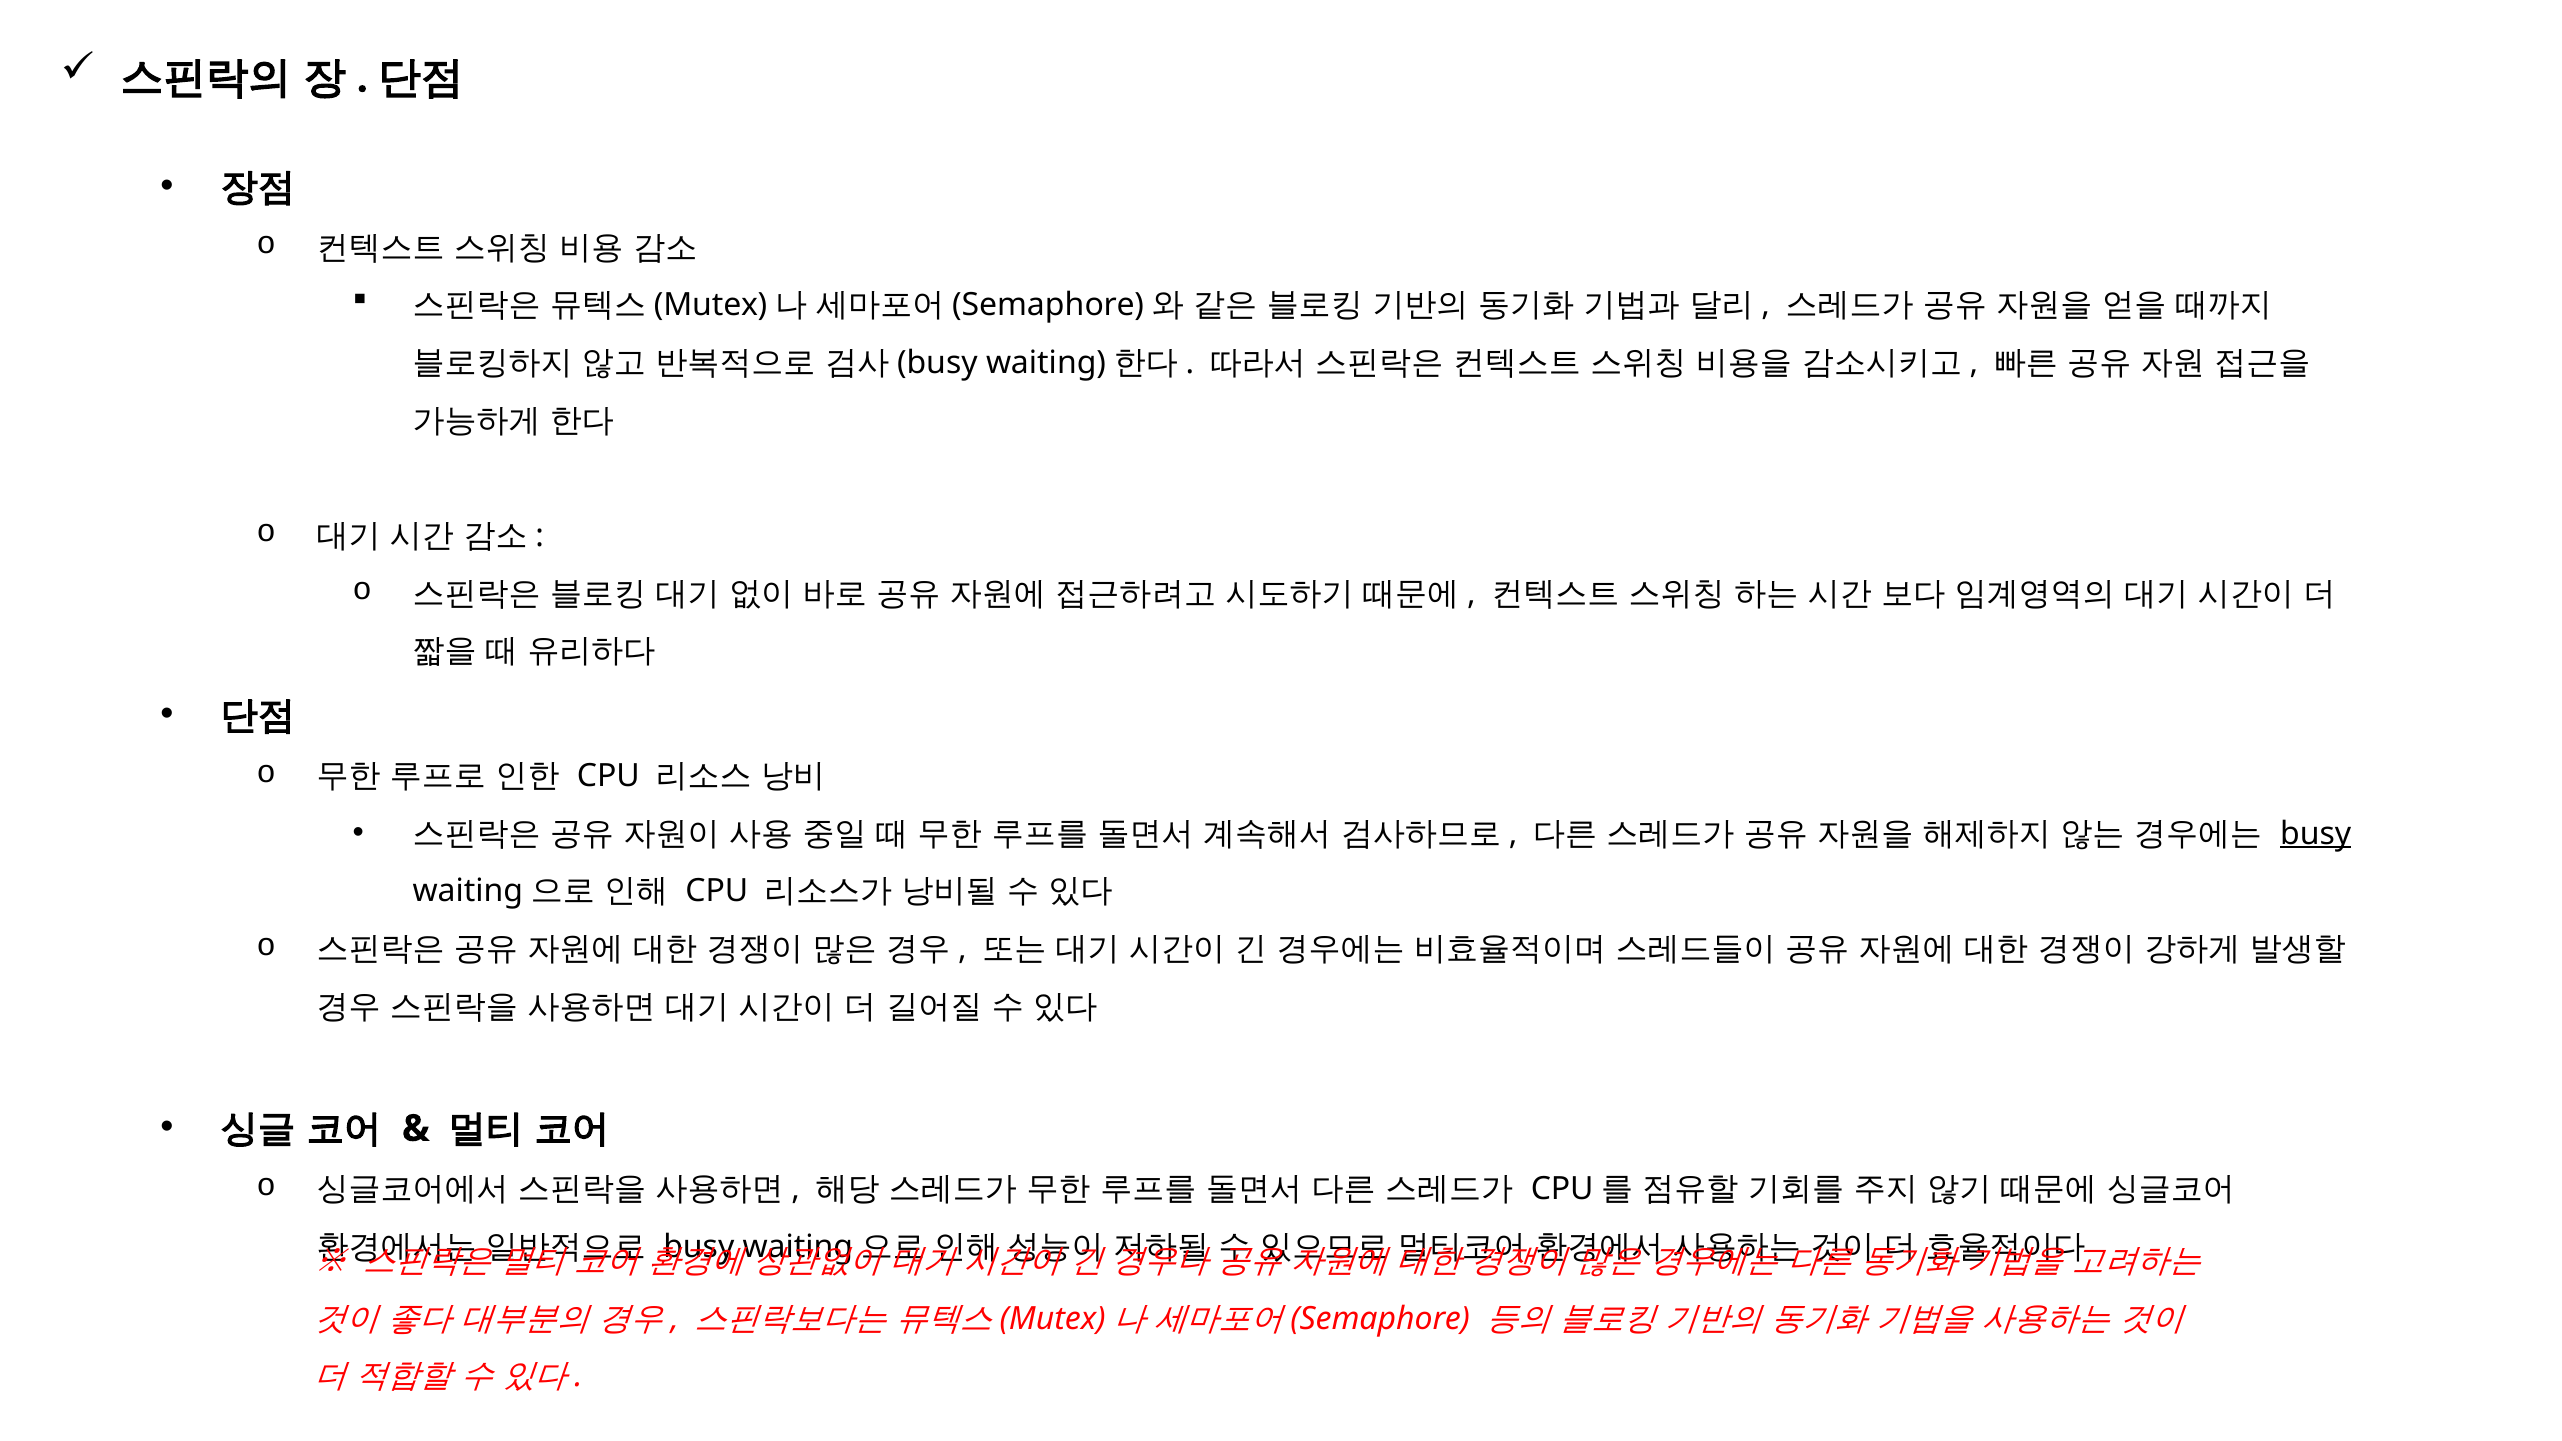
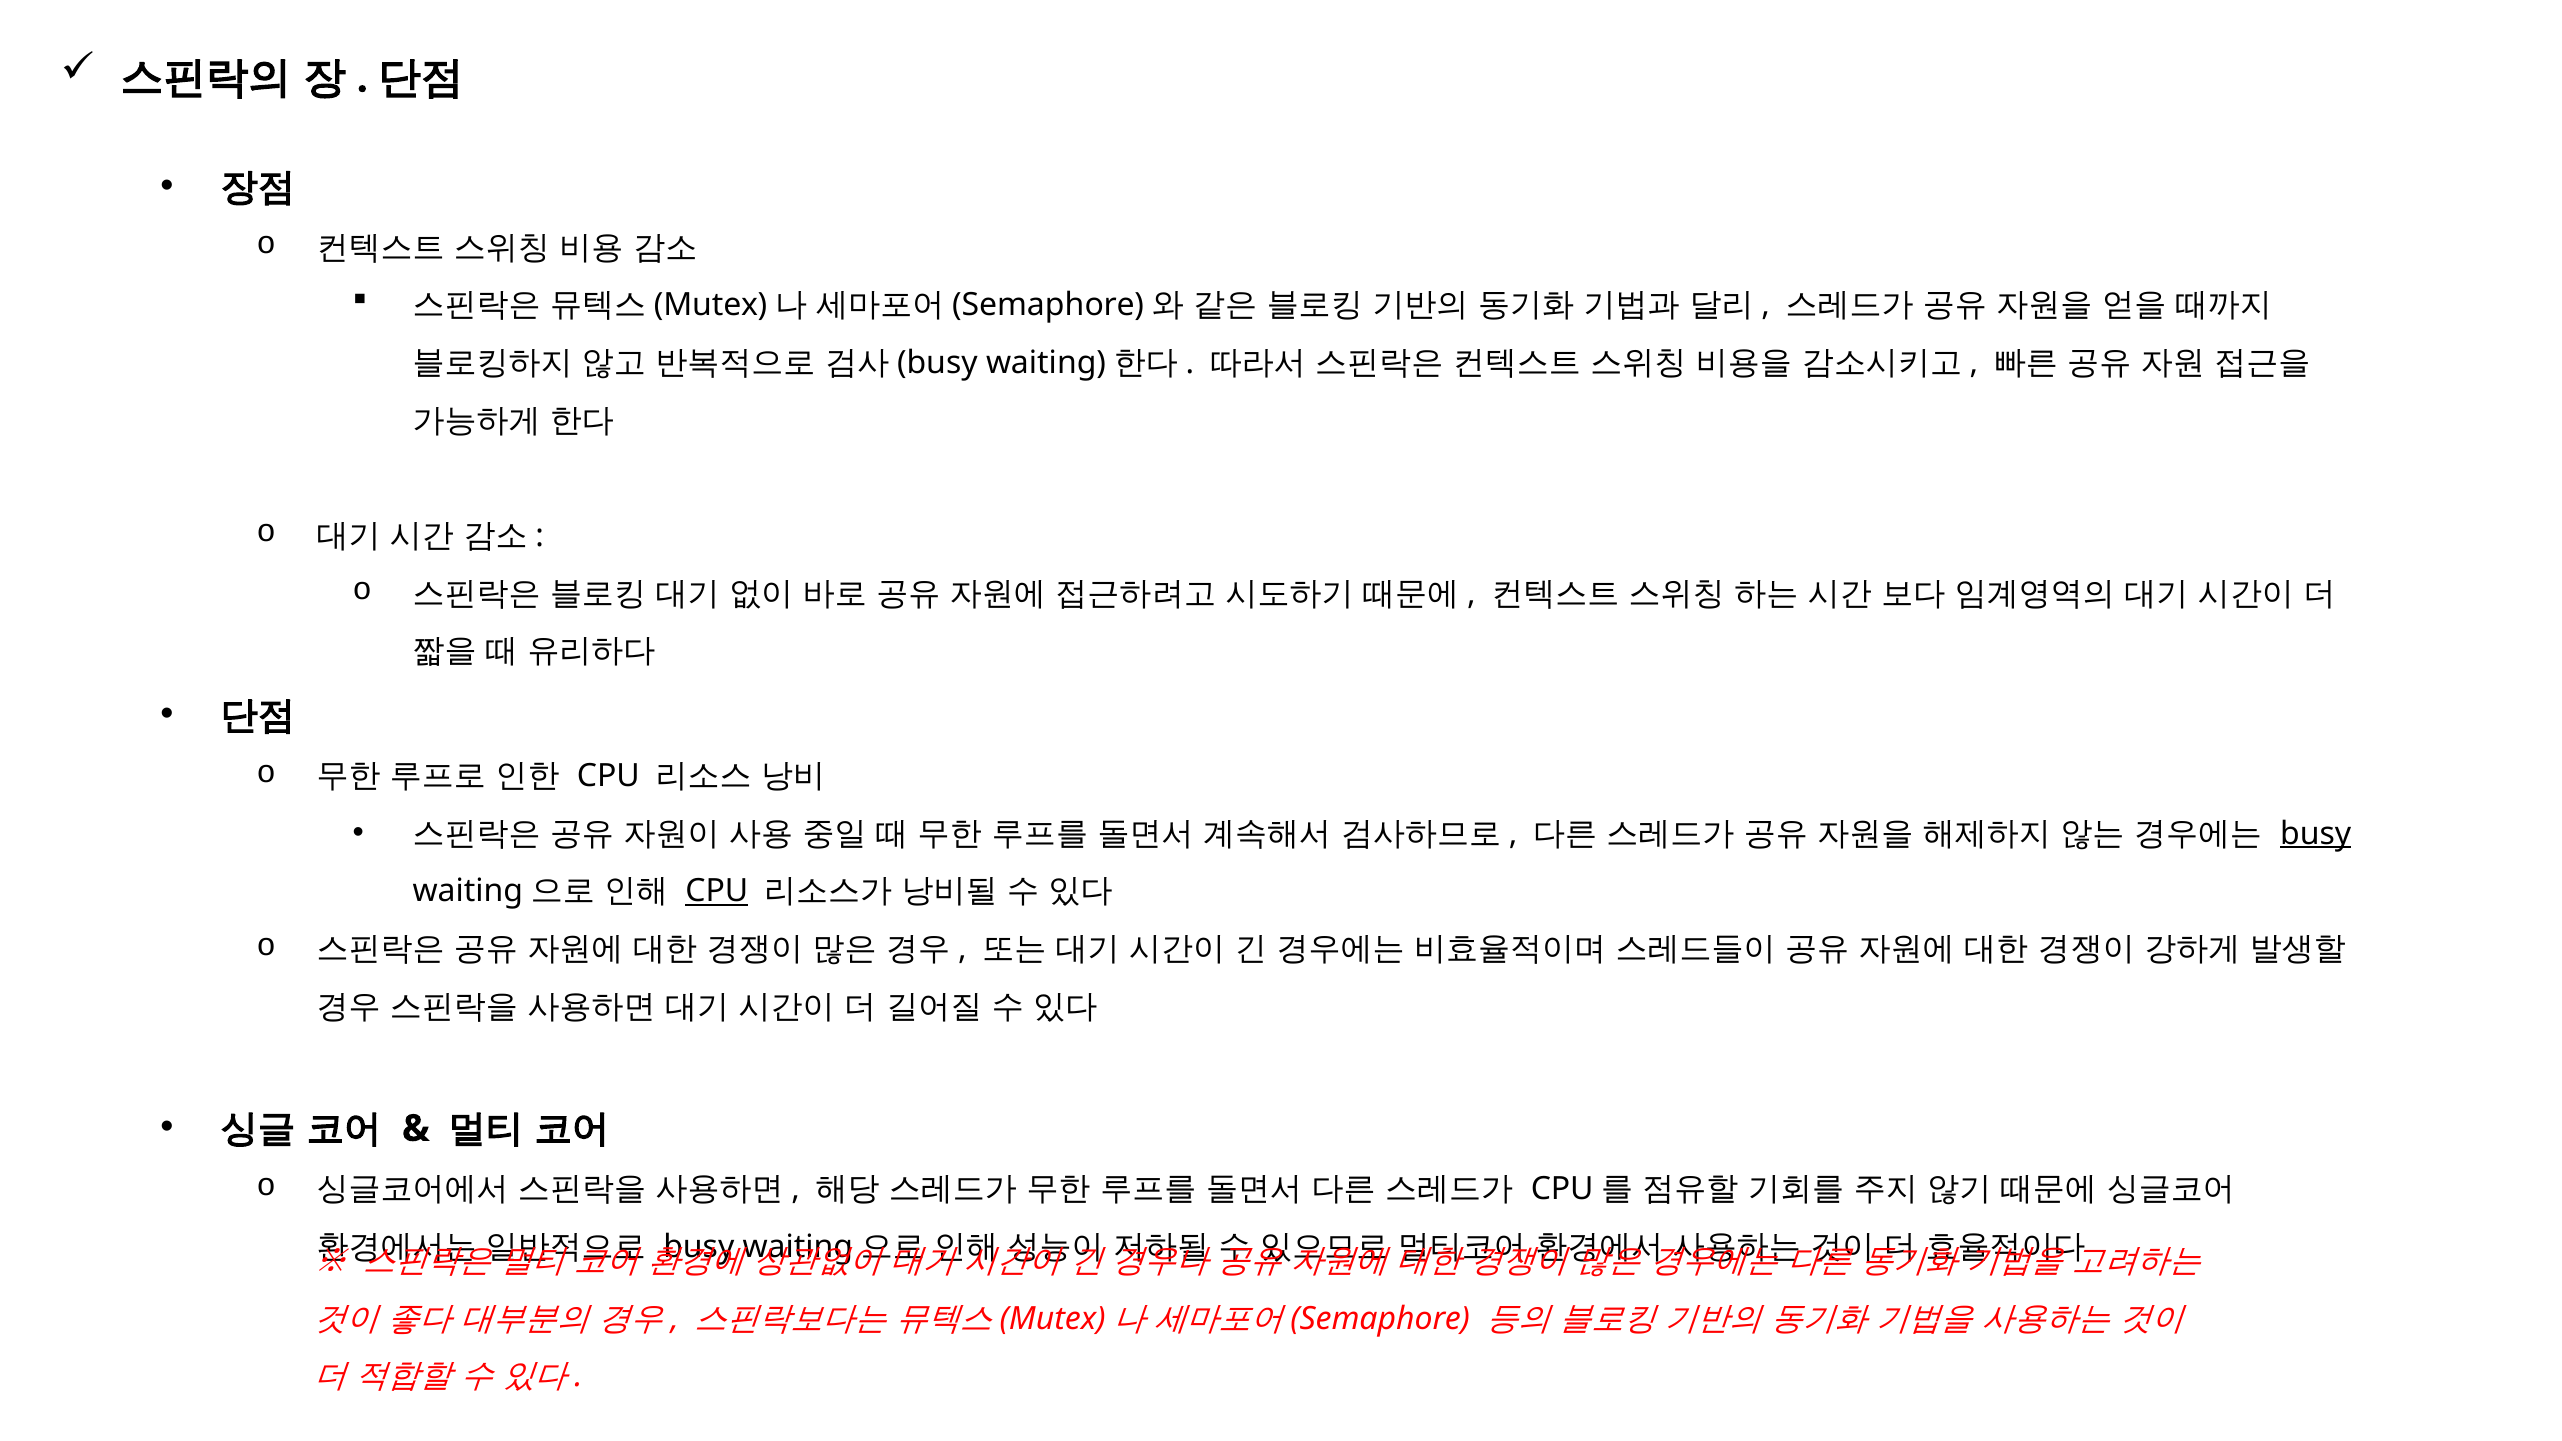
CPU at (717, 891) underline: none -> present
